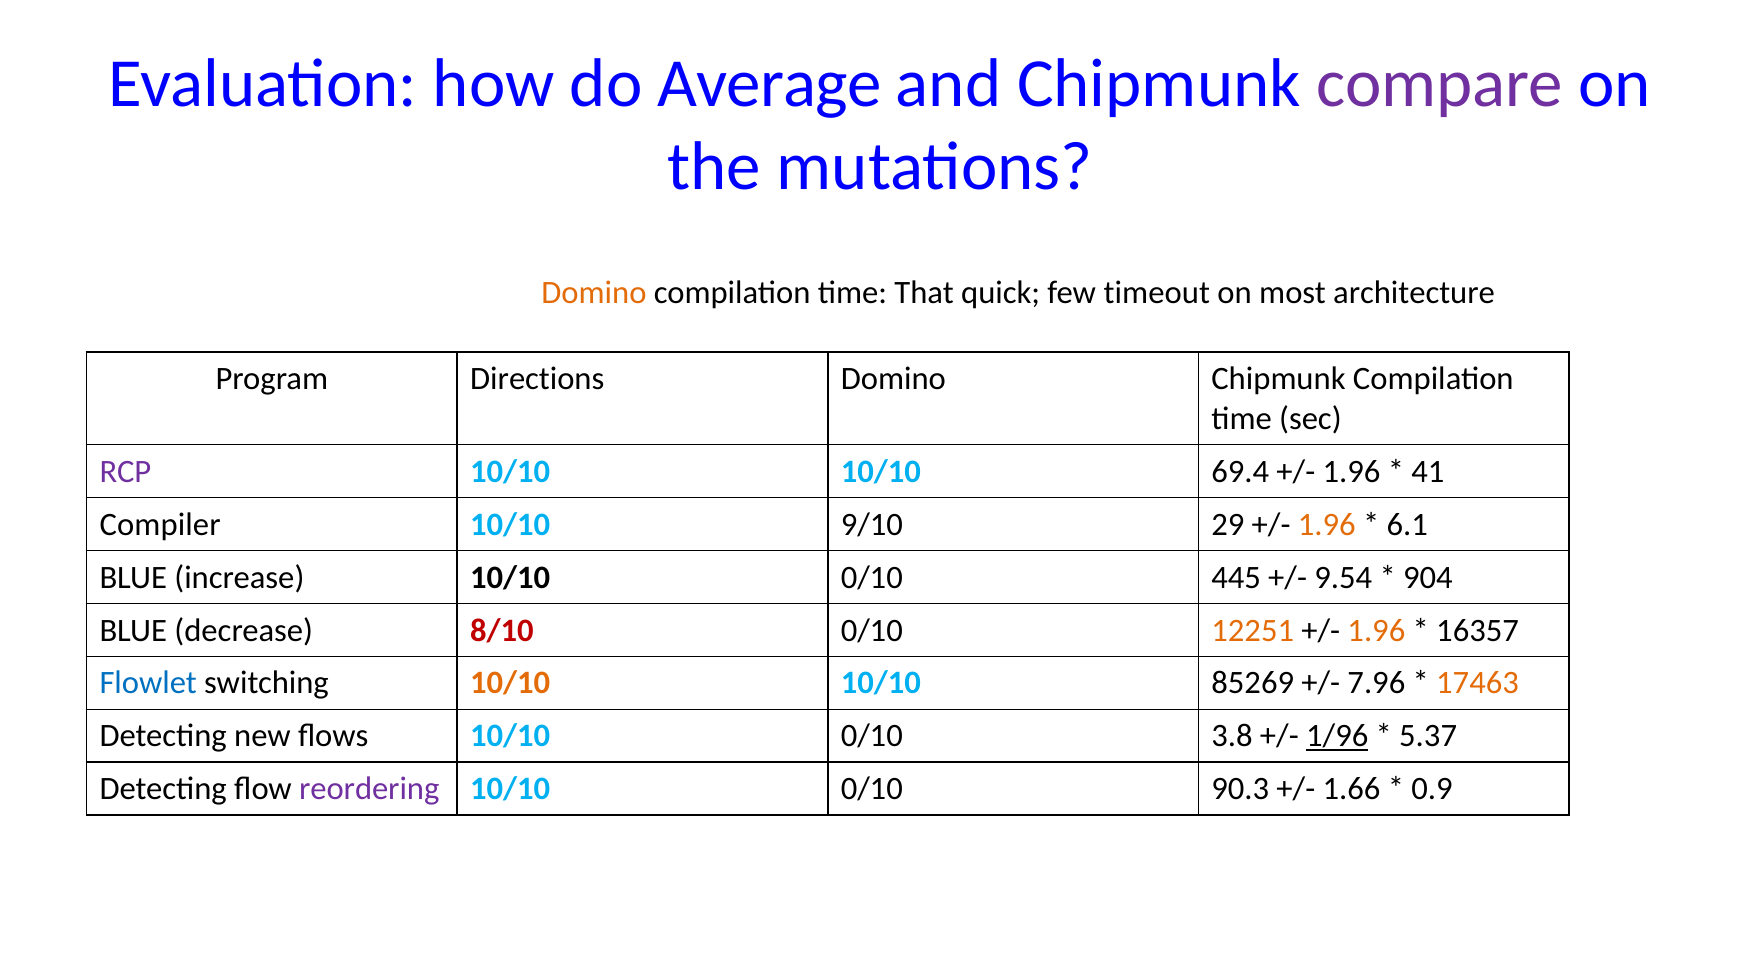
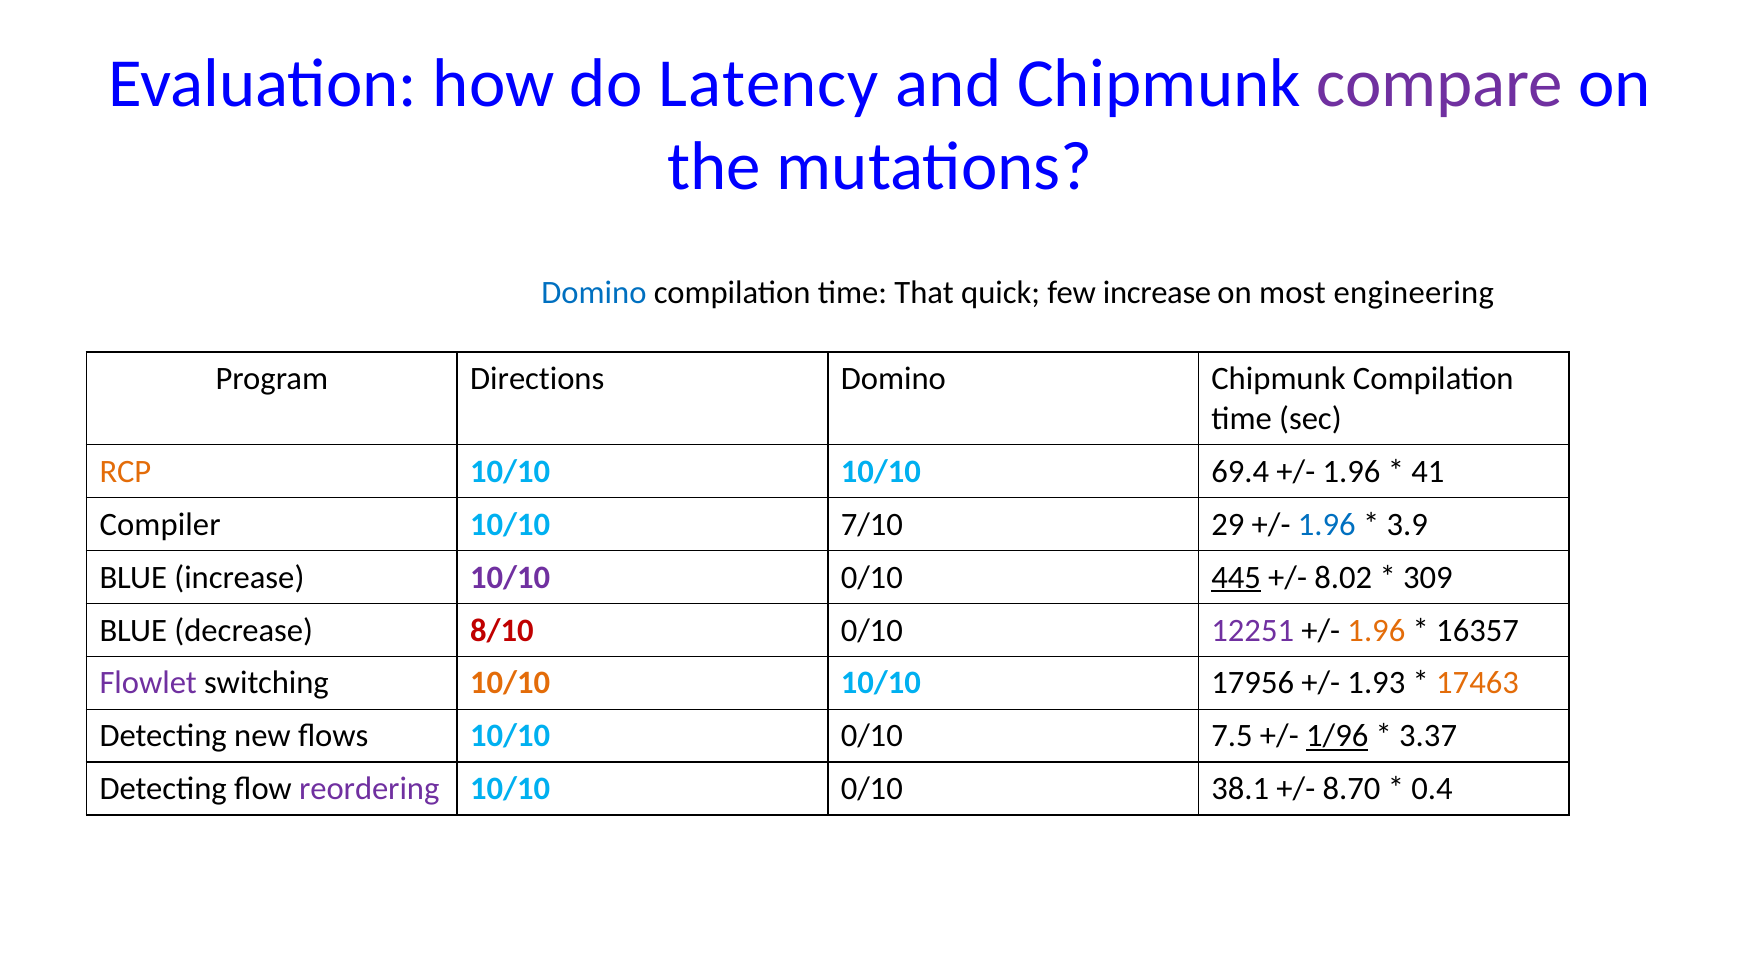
Average: Average -> Latency
Domino at (594, 293) colour: orange -> blue
few timeout: timeout -> increase
architecture: architecture -> engineering
RCP colour: purple -> orange
9/10: 9/10 -> 7/10
1.96 at (1327, 525) colour: orange -> blue
6.1: 6.1 -> 3.9
10/10 at (510, 578) colour: black -> purple
445 underline: none -> present
9.54: 9.54 -> 8.02
904: 904 -> 309
12251 colour: orange -> purple
Flowlet colour: blue -> purple
85269: 85269 -> 17956
7.96: 7.96 -> 1.93
3.8: 3.8 -> 7.5
5.37: 5.37 -> 3.37
90.3: 90.3 -> 38.1
1.66: 1.66 -> 8.70
0.9: 0.9 -> 0.4
